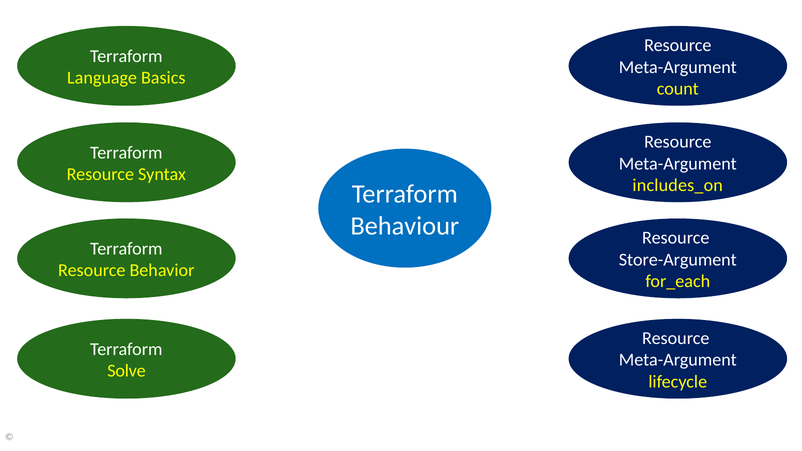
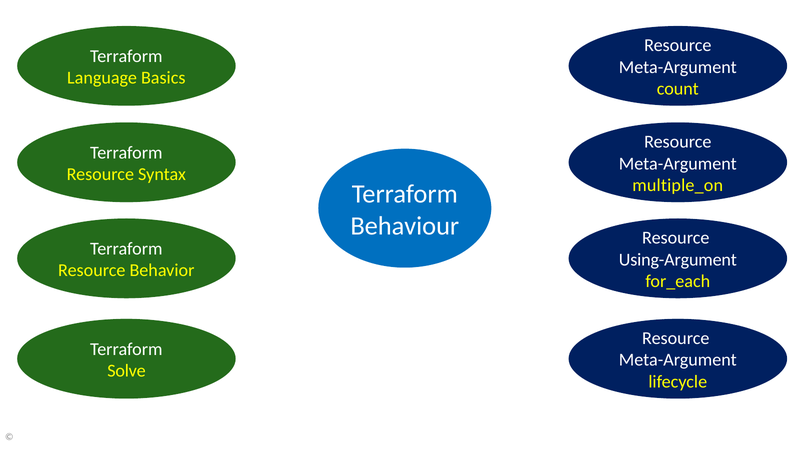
includes_on: includes_on -> multiple_on
Store-Argument: Store-Argument -> Using-Argument
